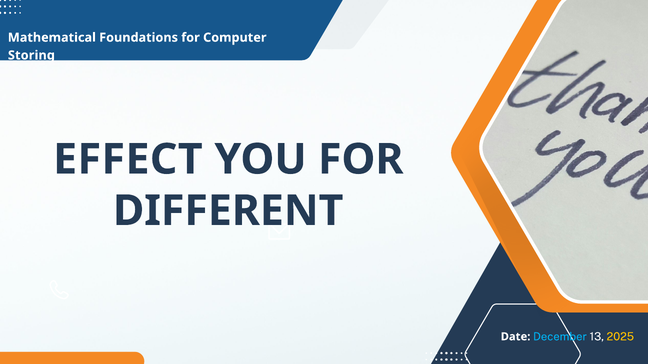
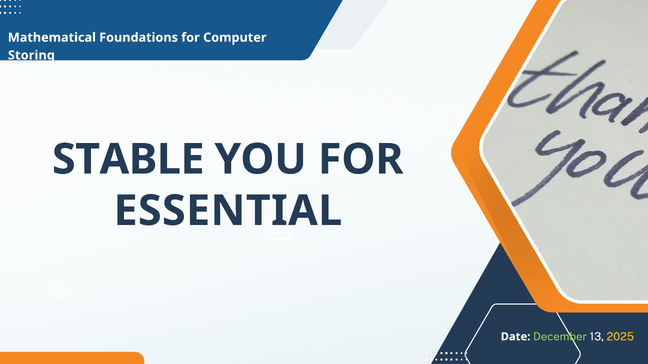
EFFECT: EFFECT -> STABLE
DIFFERENT: DIFFERENT -> ESSENTIAL
December colour: light blue -> light green
